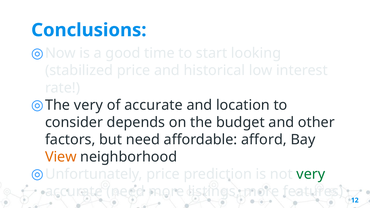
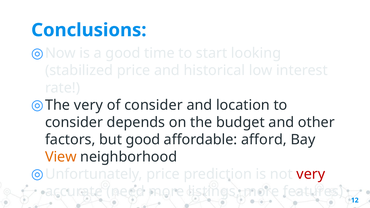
of accurate: accurate -> consider
but need: need -> good
very at (311, 174) colour: green -> red
